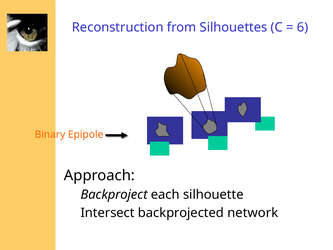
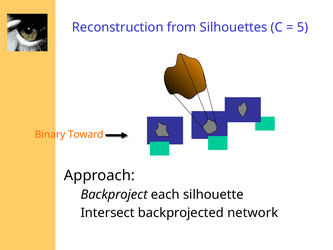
6: 6 -> 5
Epipole: Epipole -> Toward
